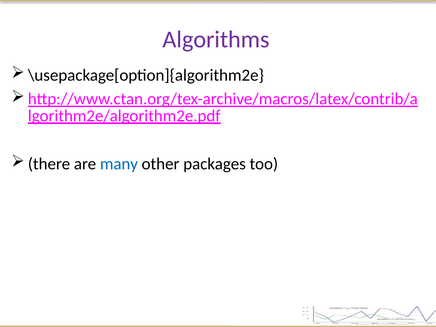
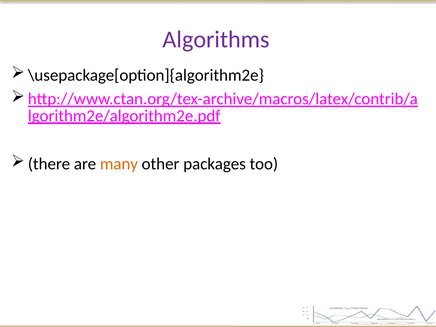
many colour: blue -> orange
